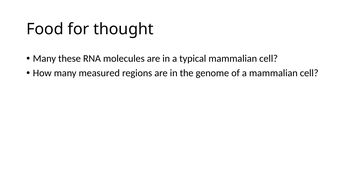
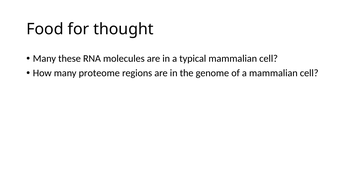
measured: measured -> proteome
